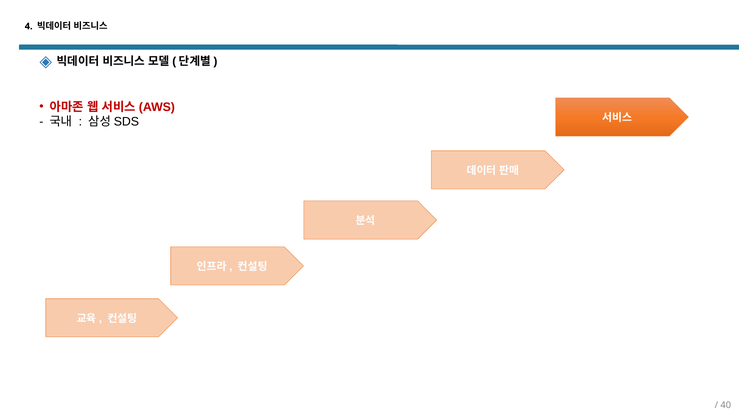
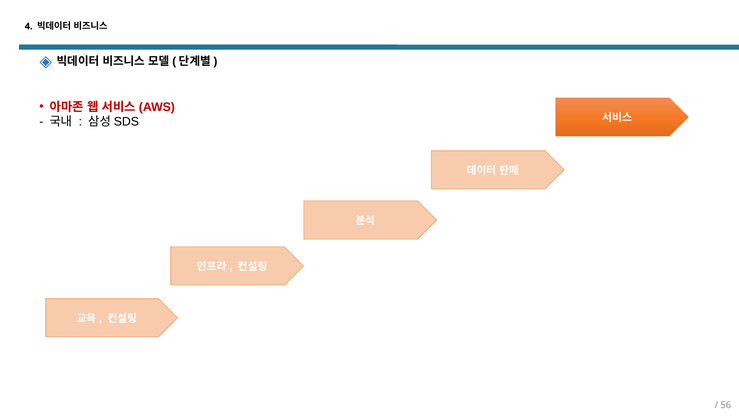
40: 40 -> 56
